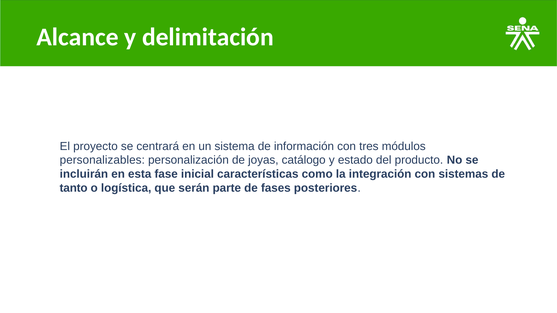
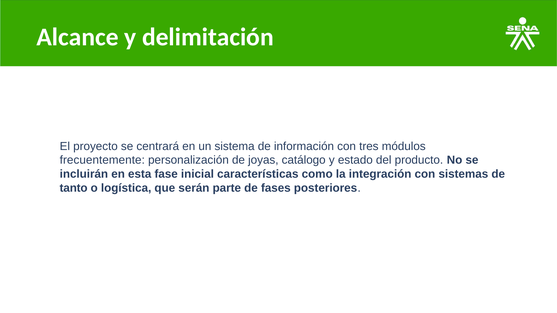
personalizables: personalizables -> frecuentemente
